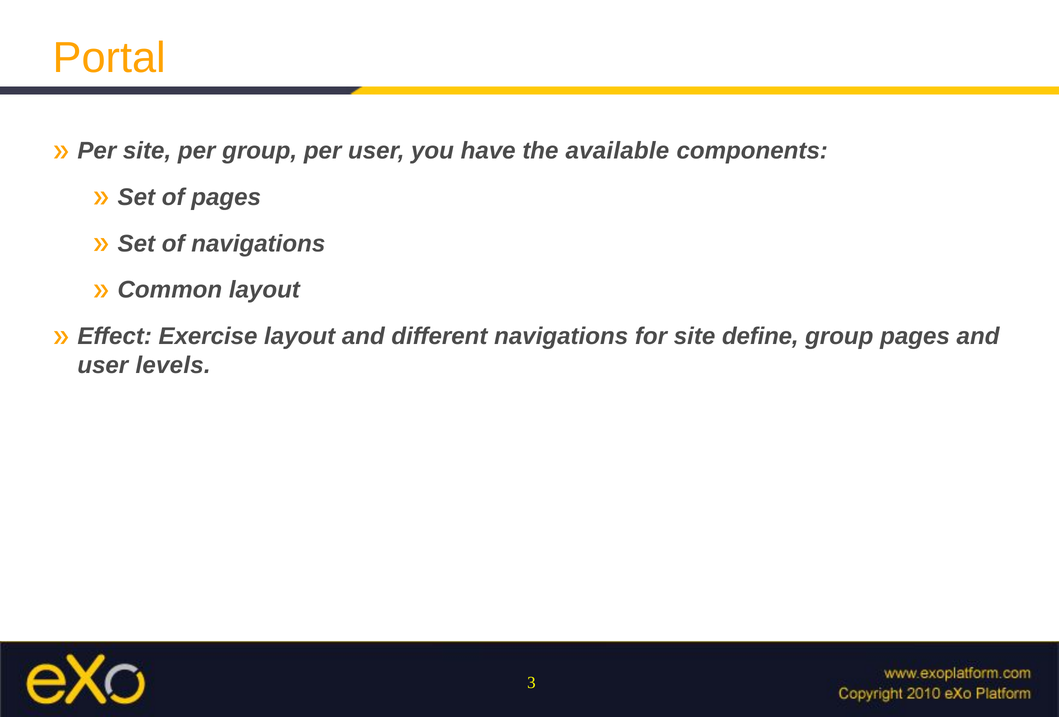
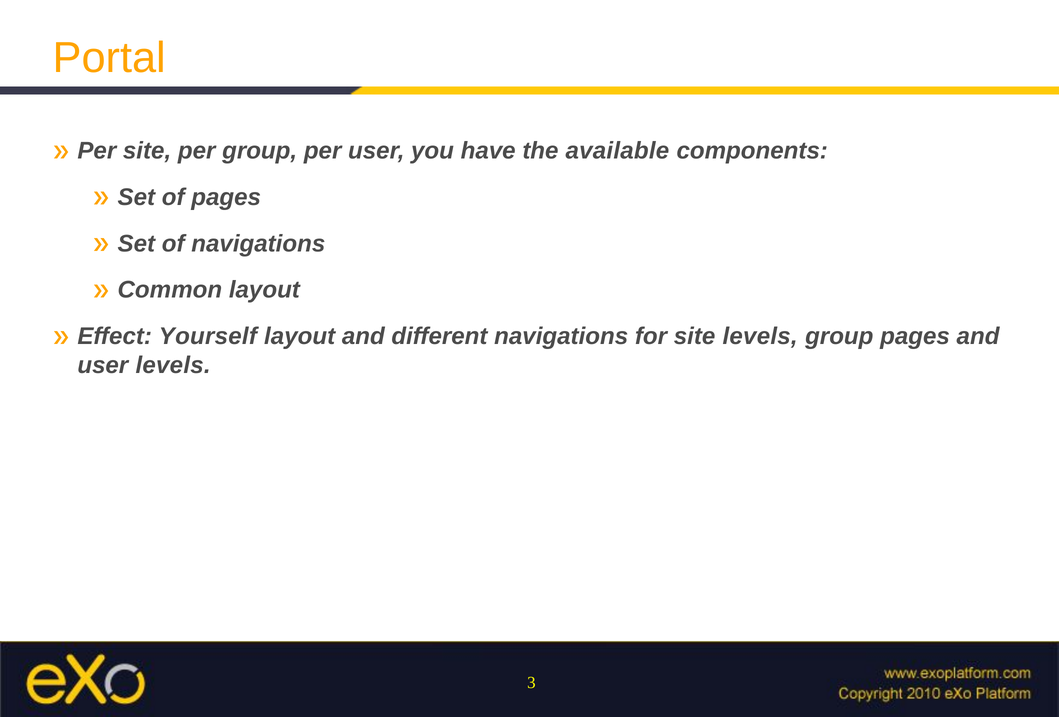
Exercise: Exercise -> Yourself
site define: define -> levels
